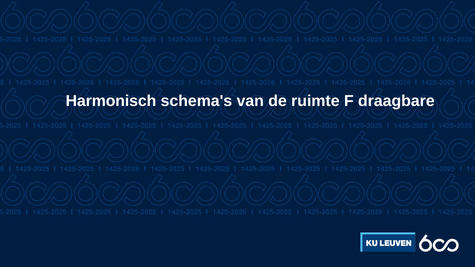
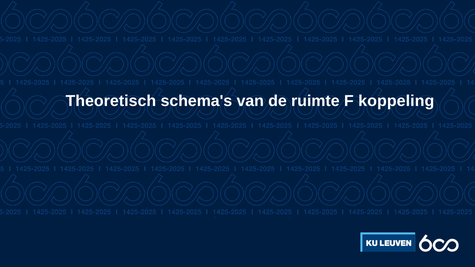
Harmonisch: Harmonisch -> Theoretisch
draagbare: draagbare -> koppeling
